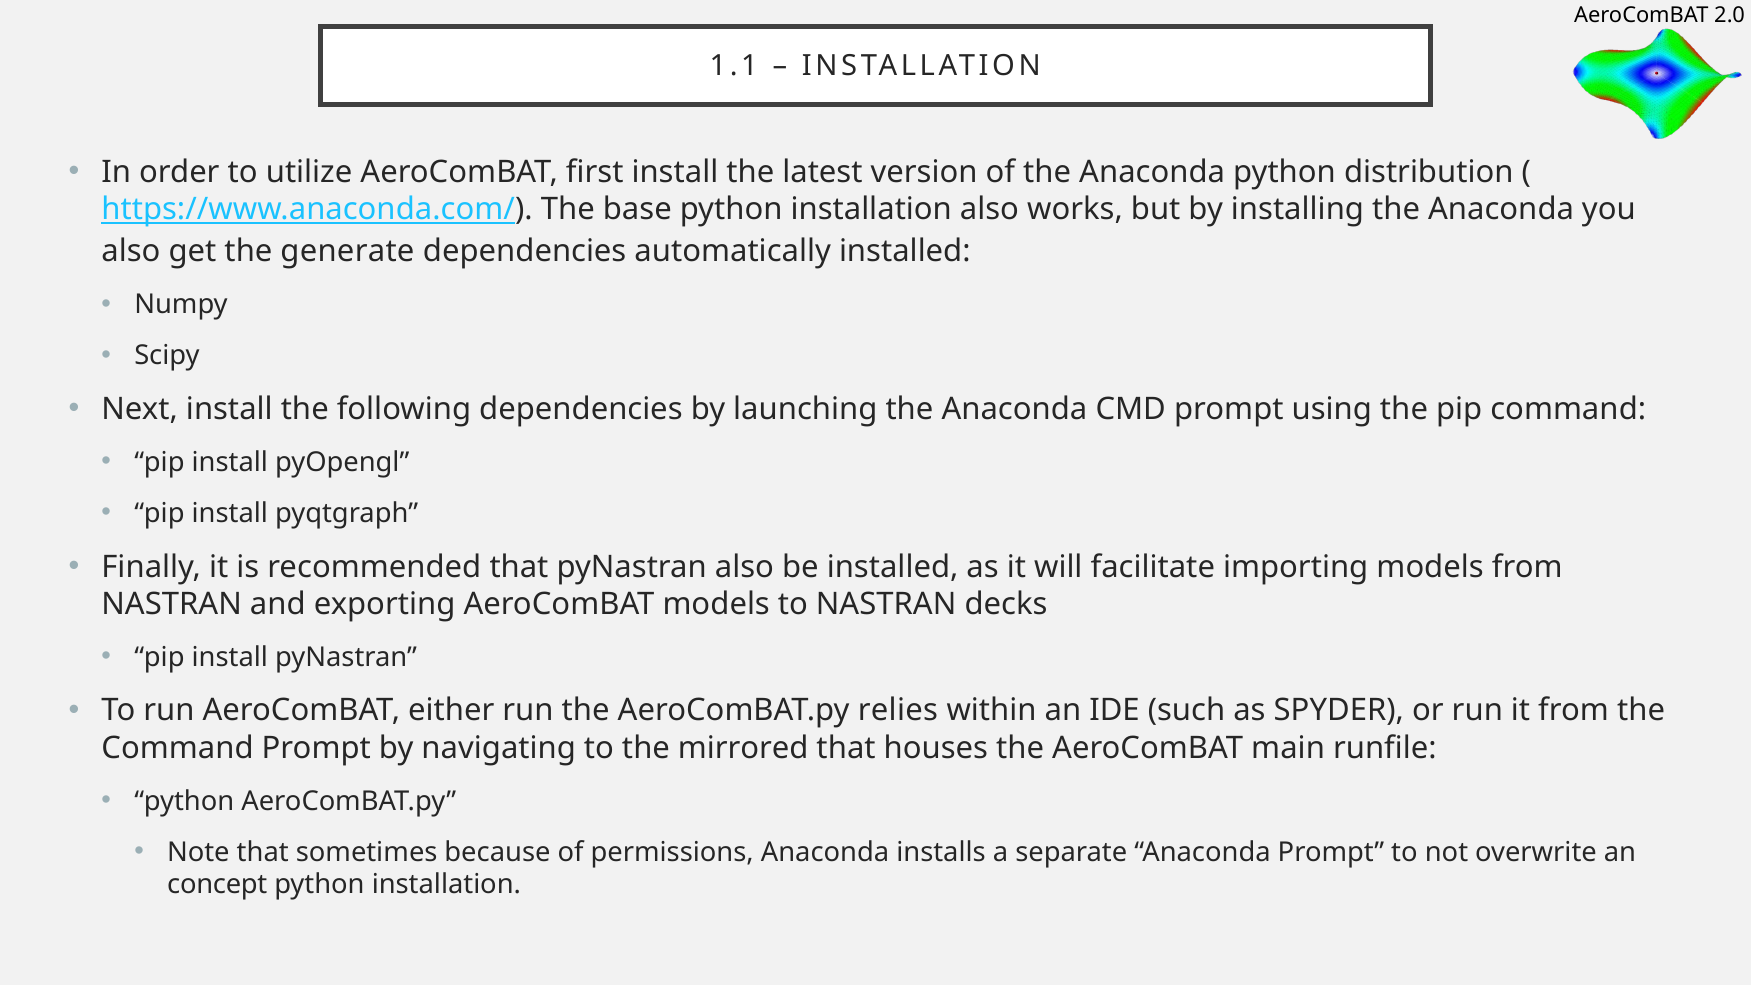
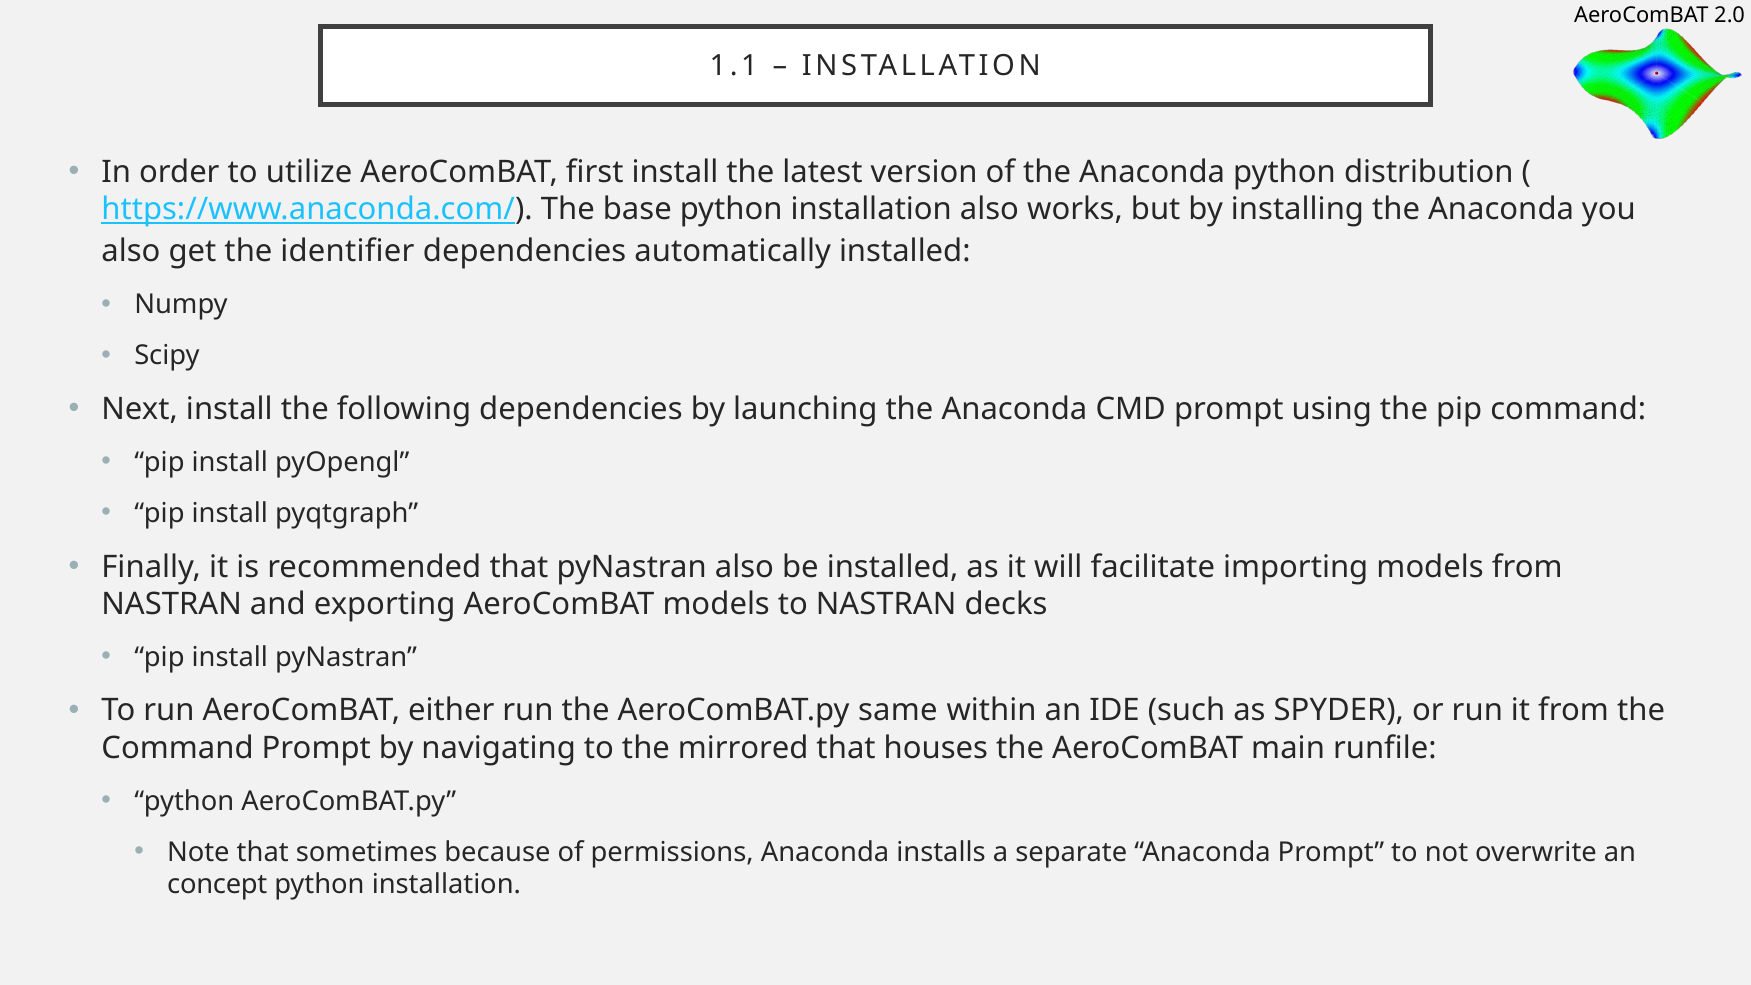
generate: generate -> identifier
relies: relies -> same
